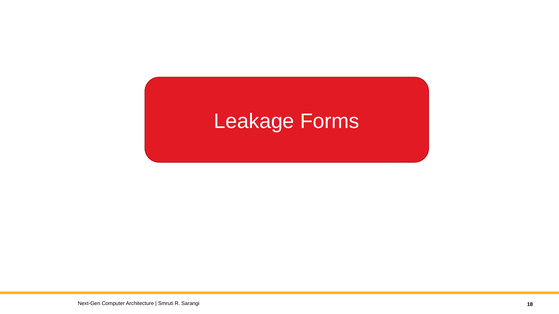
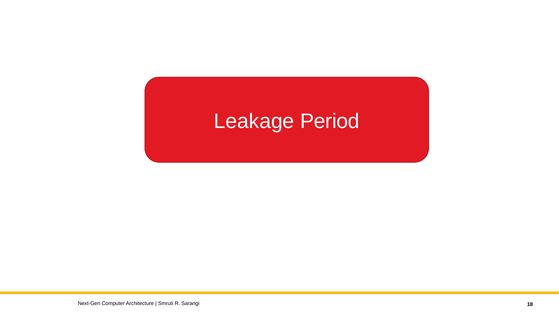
Forms: Forms -> Period
